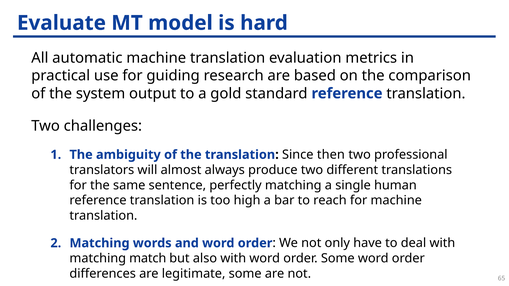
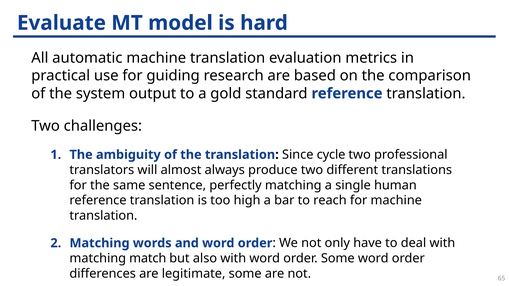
then: then -> cycle
